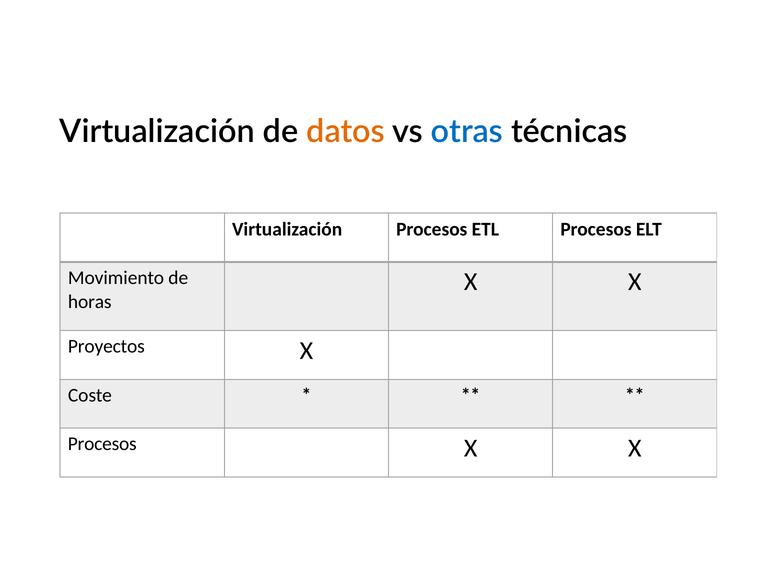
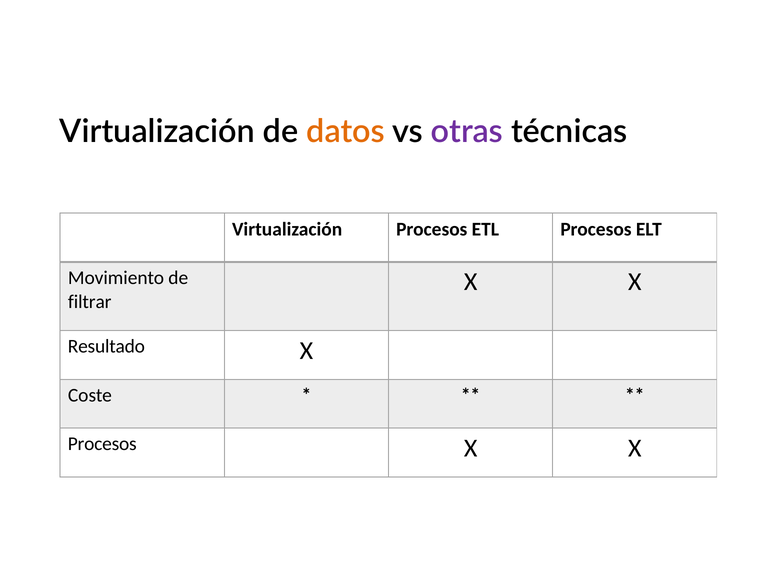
otras colour: blue -> purple
horas: horas -> filtrar
Proyectos: Proyectos -> Resultado
